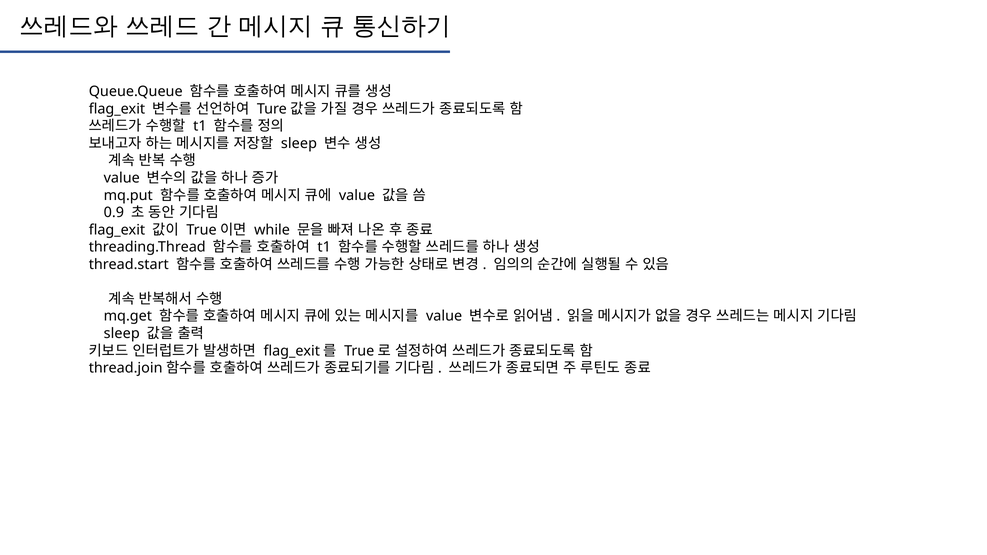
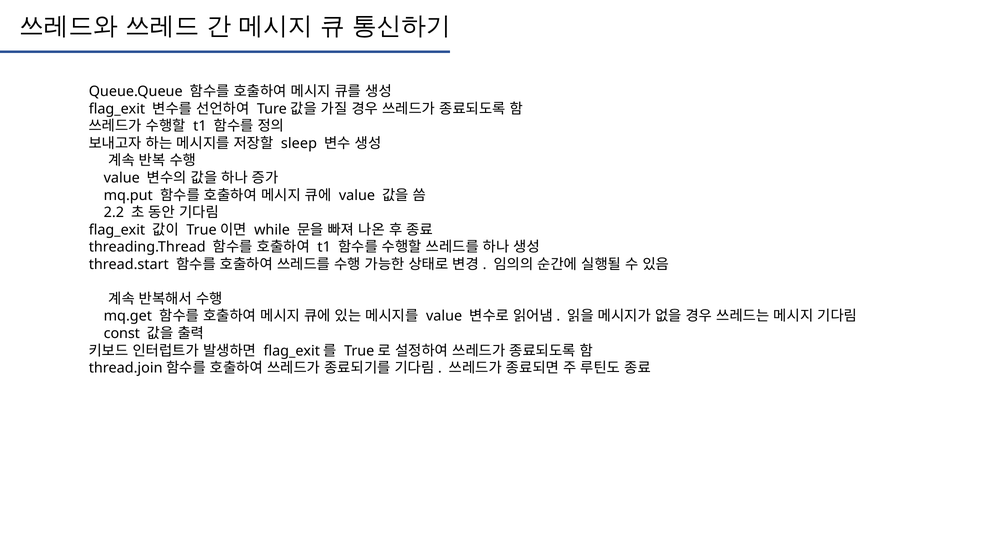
0.9: 0.9 -> 2.2
sleep at (122, 334): sleep -> const
